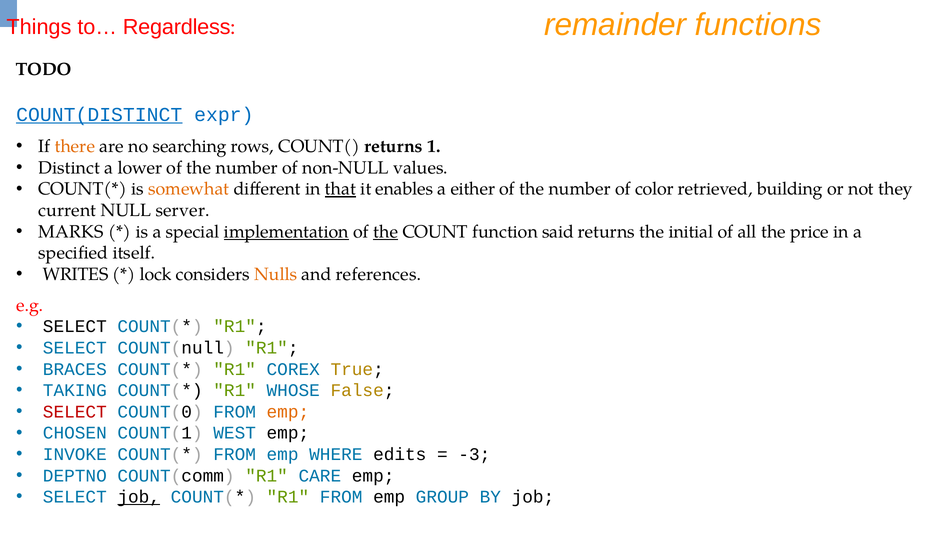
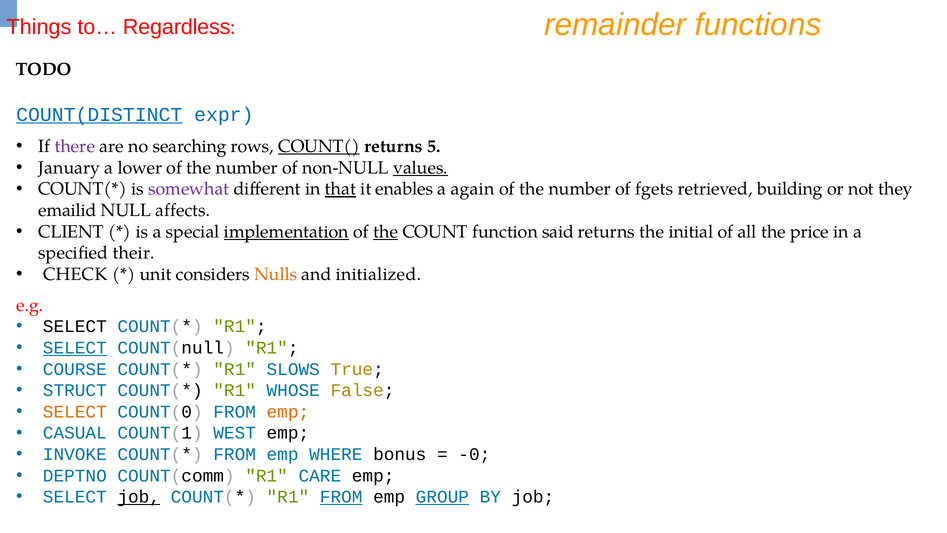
there colour: orange -> purple
COUNT( underline: none -> present
1: 1 -> 5
Distinct: Distinct -> January
values underline: none -> present
somewhat colour: orange -> purple
either: either -> again
color: color -> fgets
current: current -> emailid
server: server -> affects
MARKS: MARKS -> CLIENT
itself: itself -> their
WRITES: WRITES -> CHECK
lock: lock -> unit
references: references -> initialized
SELECT at (75, 348) underline: none -> present
BRACES: BRACES -> COURSE
COREX: COREX -> SLOWS
TAKING: TAKING -> STRUCT
SELECT at (75, 412) colour: red -> orange
CHOSEN: CHOSEN -> CASUAL
edits: edits -> bonus
-3: -3 -> -0
FROM at (341, 497) underline: none -> present
GROUP underline: none -> present
